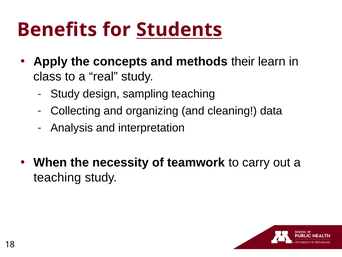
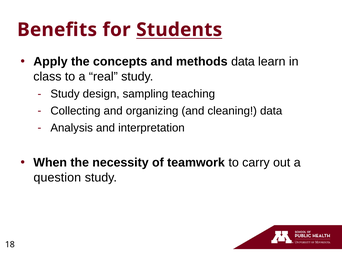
methods their: their -> data
teaching at (57, 177): teaching -> question
